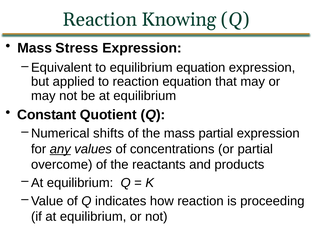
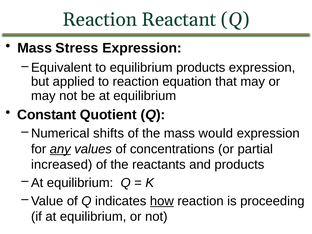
Knowing: Knowing -> Reactant
equilibrium equation: equation -> products
mass partial: partial -> would
overcome: overcome -> increased
how underline: none -> present
